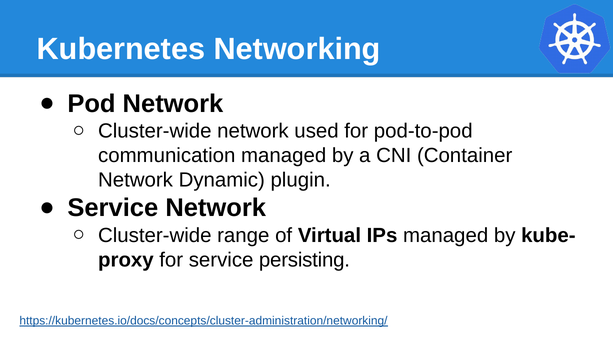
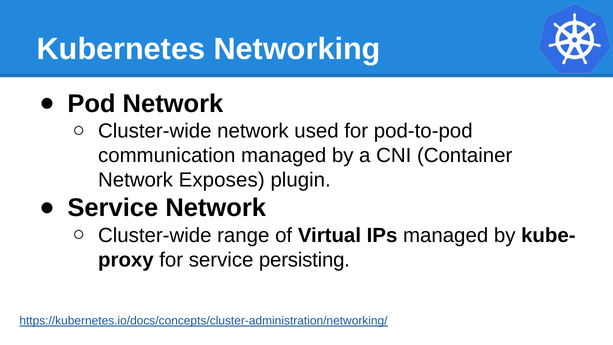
Dynamic: Dynamic -> Exposes
